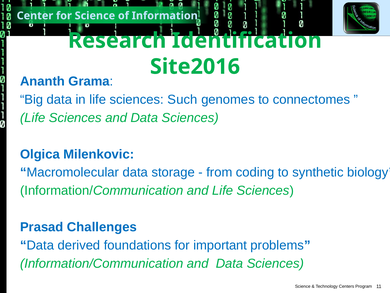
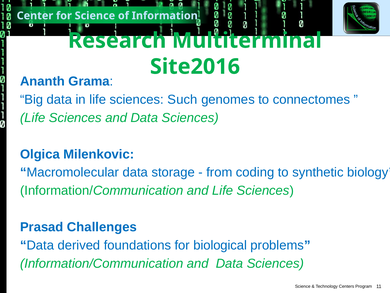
Identification: Identification -> Multiterminal
important: important -> biological
